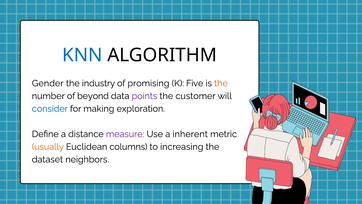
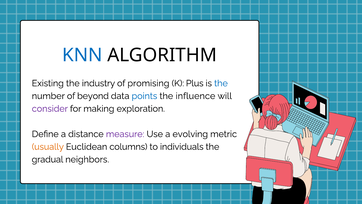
Gender: Gender -> Existing
Five: Five -> Plus
the at (221, 83) colour: orange -> blue
points colour: purple -> blue
customer: customer -> influence
consider colour: blue -> purple
inherent: inherent -> evolving
increasing: increasing -> individuals
dataset: dataset -> gradual
